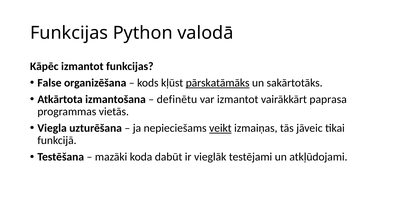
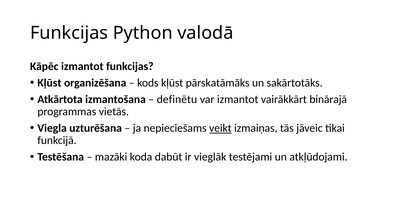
False at (49, 83): False -> Kļūst
pārskatāmāks underline: present -> none
paprasa: paprasa -> binārajā
